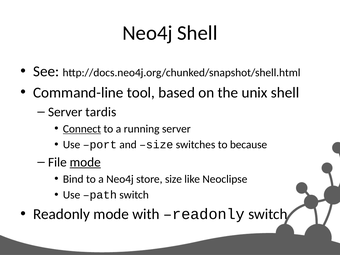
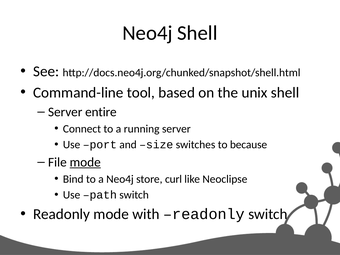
tardis: tardis -> entire
Connect underline: present -> none
store size: size -> curl
